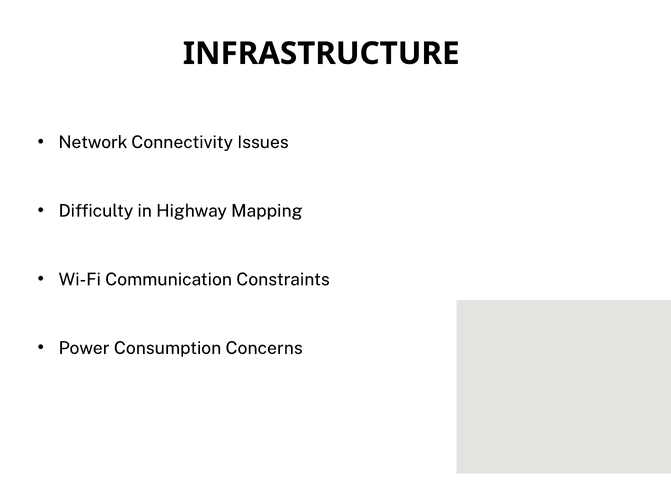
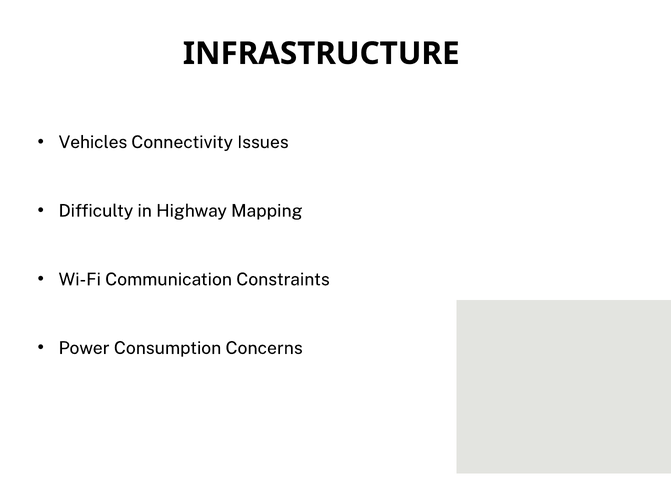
Network: Network -> Vehicles
